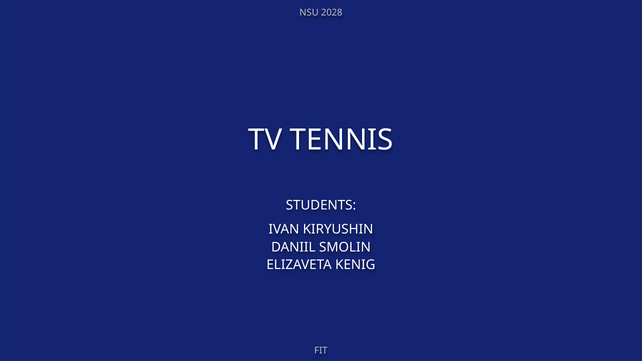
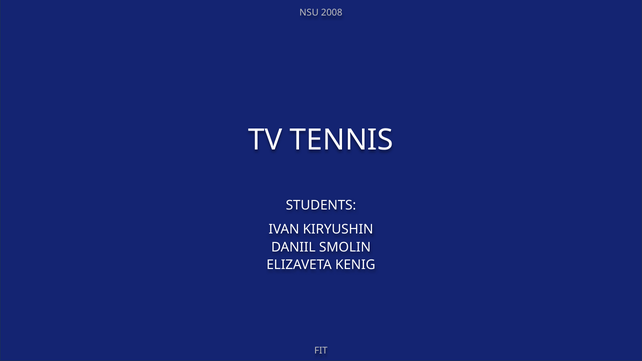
2028: 2028 -> 2008
